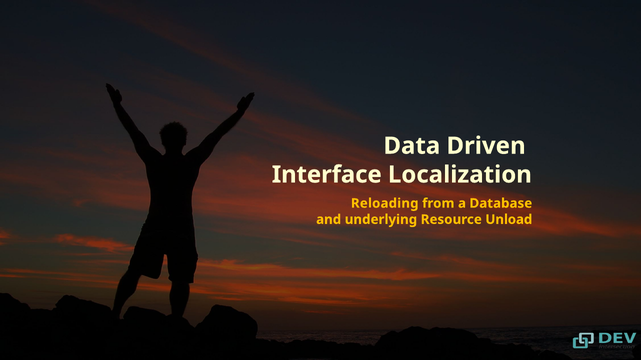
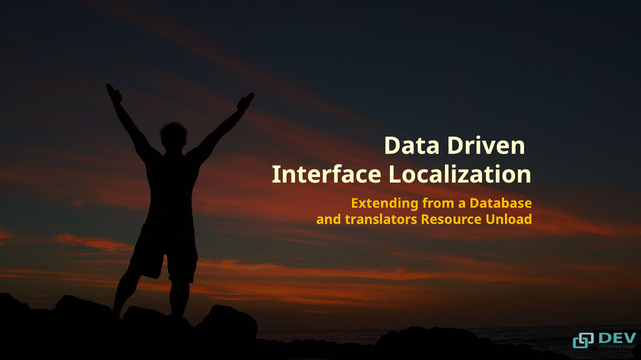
Reloading: Reloading -> Extending
underlying: underlying -> translators
